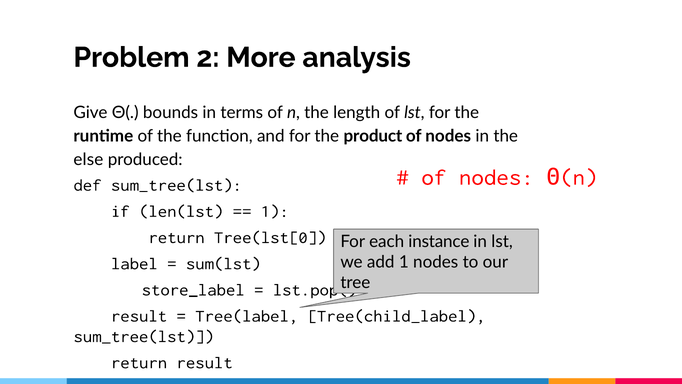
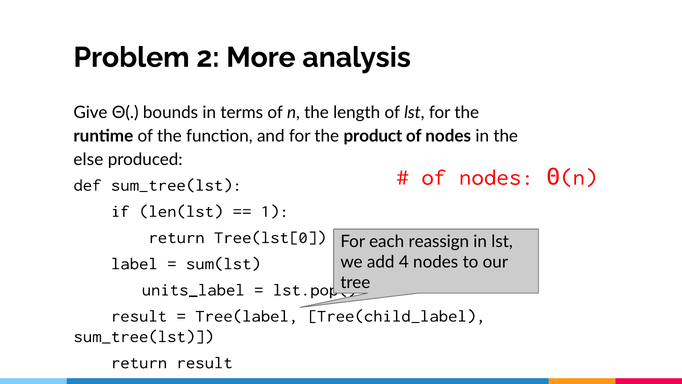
instance: instance -> reassign
add 1: 1 -> 4
store_label: store_label -> units_label
